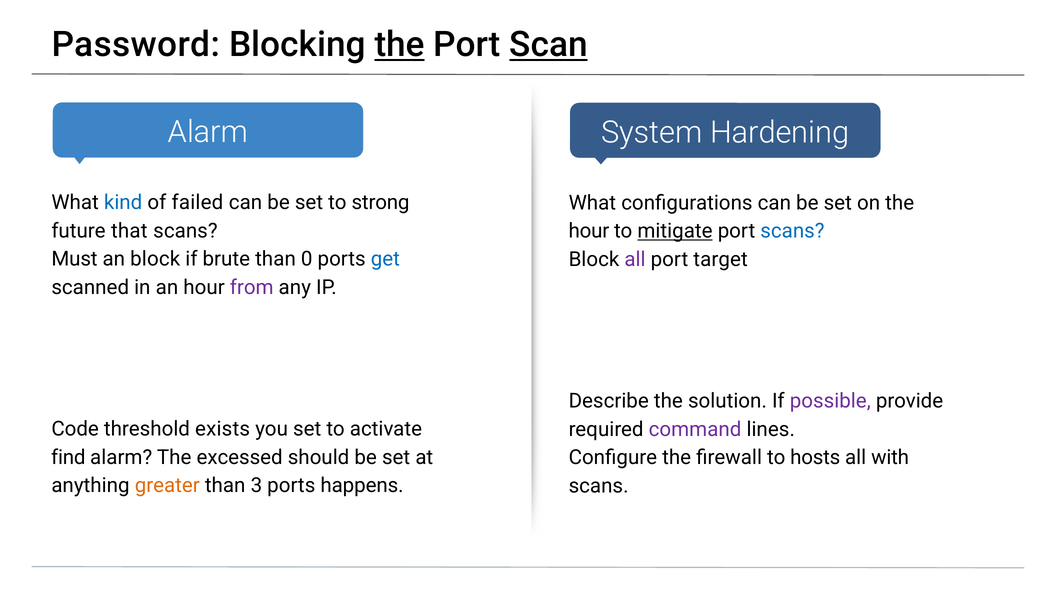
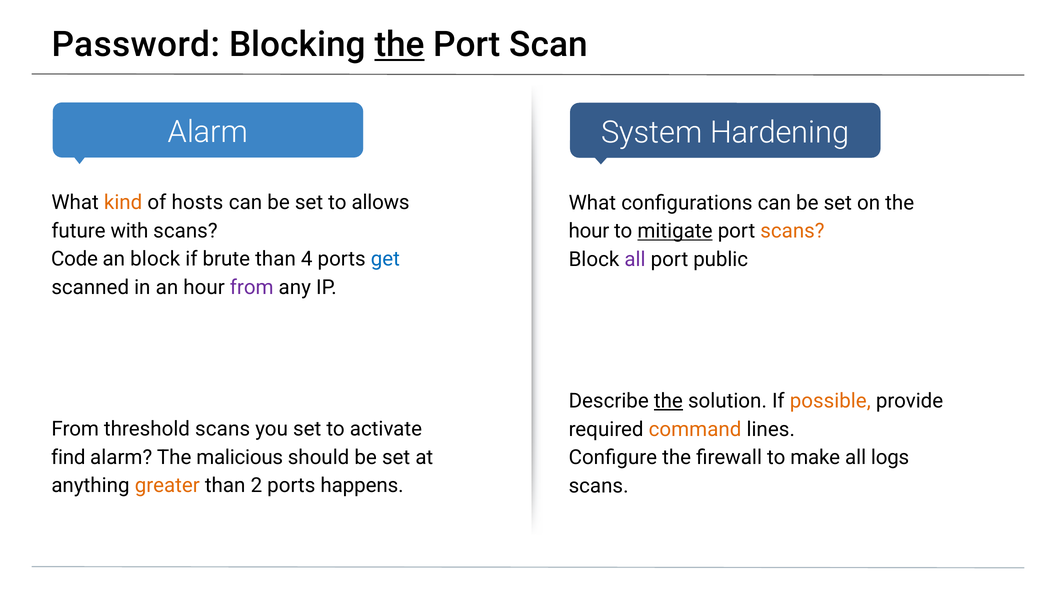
Scan underline: present -> none
kind colour: blue -> orange
failed: failed -> hosts
strong: strong -> allows
that: that -> with
scans at (792, 231) colour: blue -> orange
Must: Must -> Code
0: 0 -> 4
target: target -> public
the at (668, 401) underline: none -> present
possible colour: purple -> orange
Code at (75, 429): Code -> From
threshold exists: exists -> scans
command colour: purple -> orange
excessed: excessed -> malicious
hosts: hosts -> make
with: with -> logs
3: 3 -> 2
